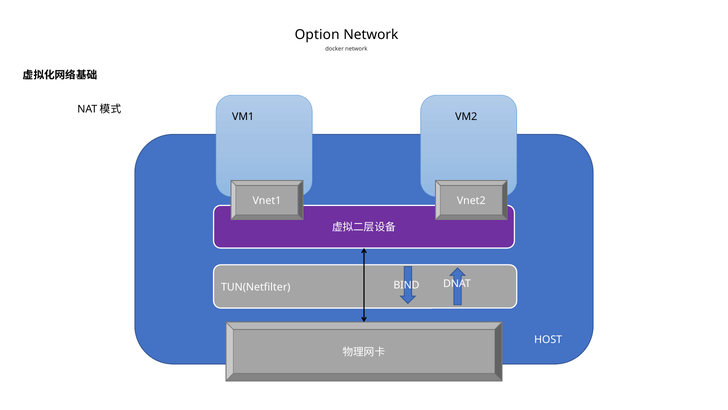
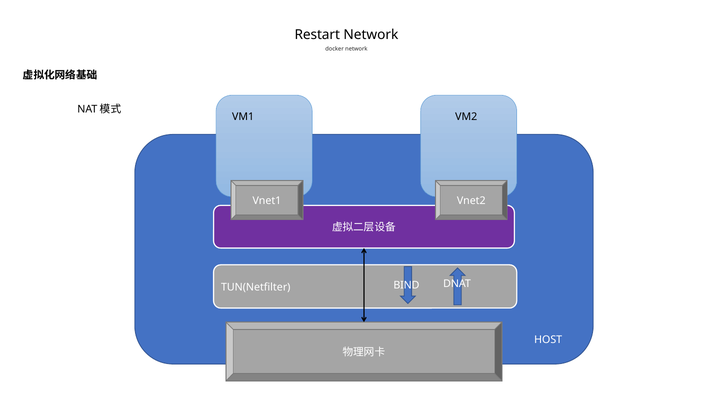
Option: Option -> Restart
